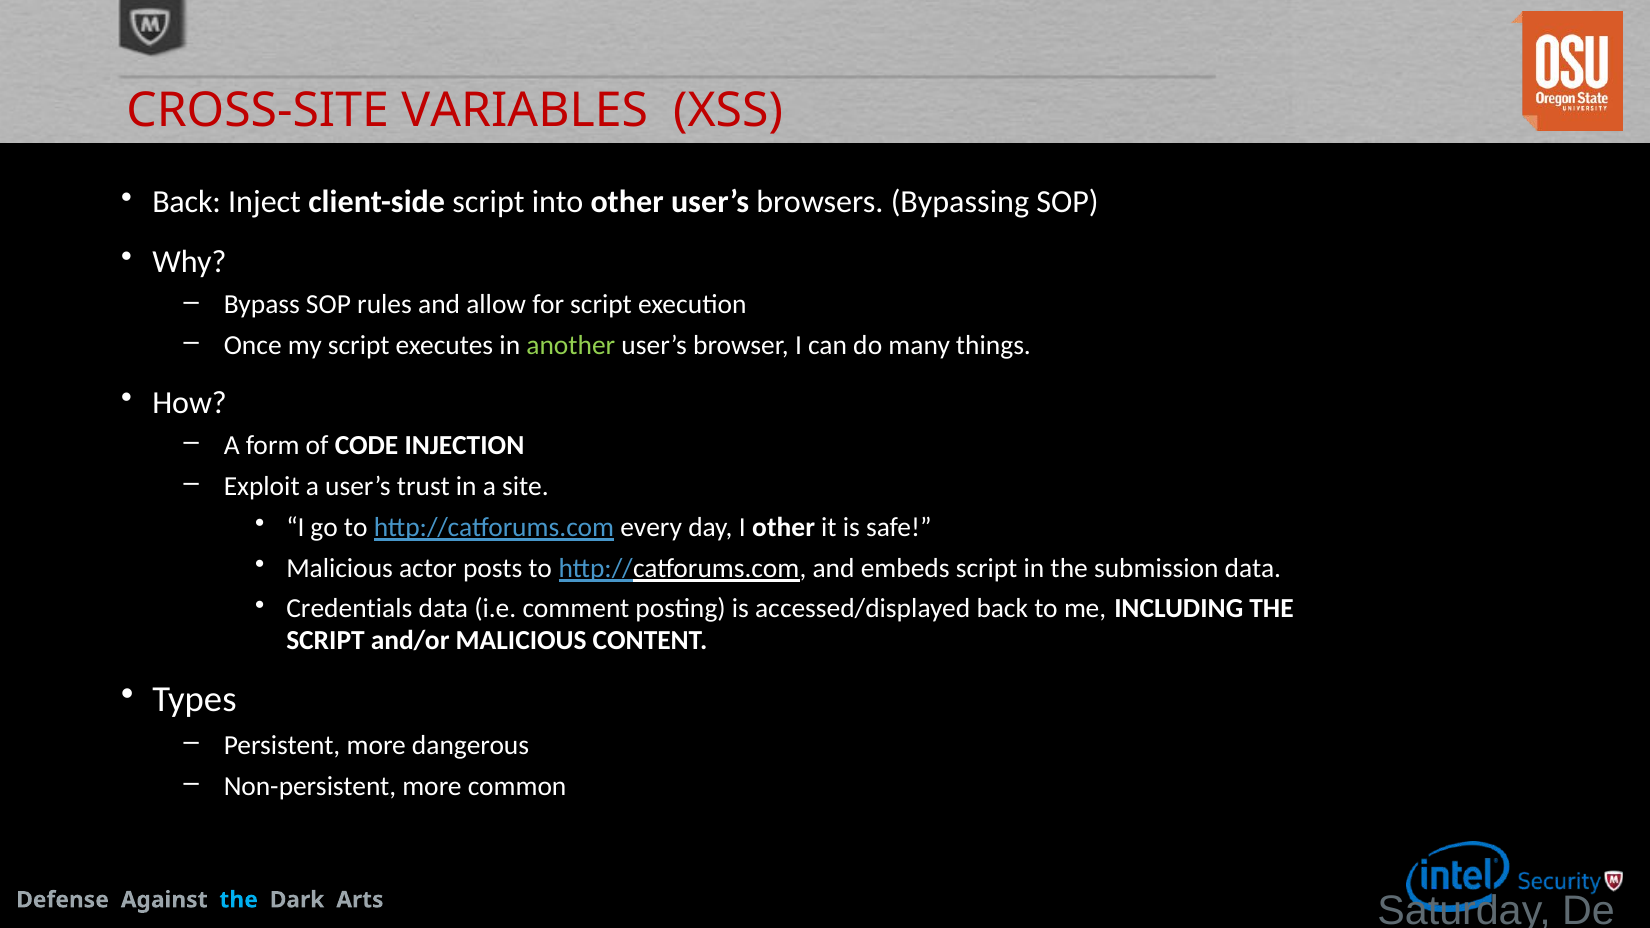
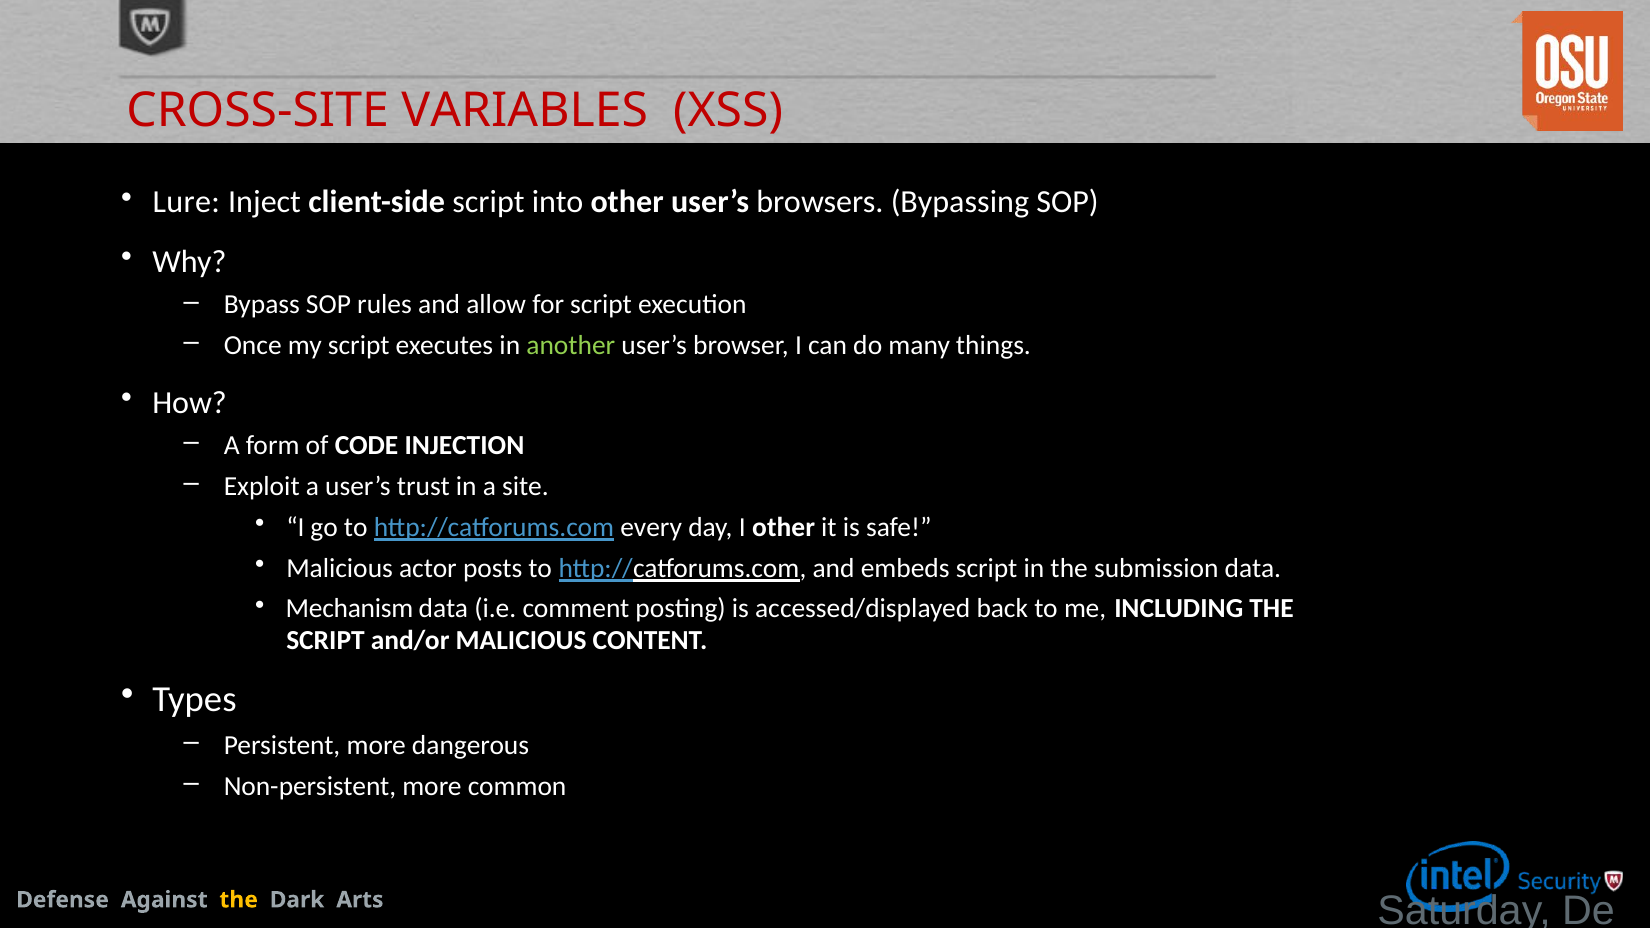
Back at (187, 202): Back -> Lure
Credentials: Credentials -> Mechanism
the at (239, 900) colour: light blue -> yellow
